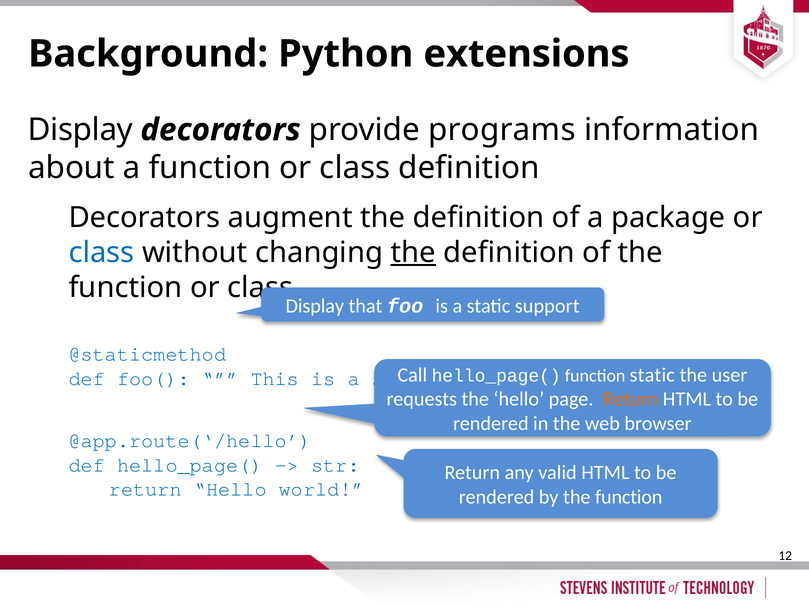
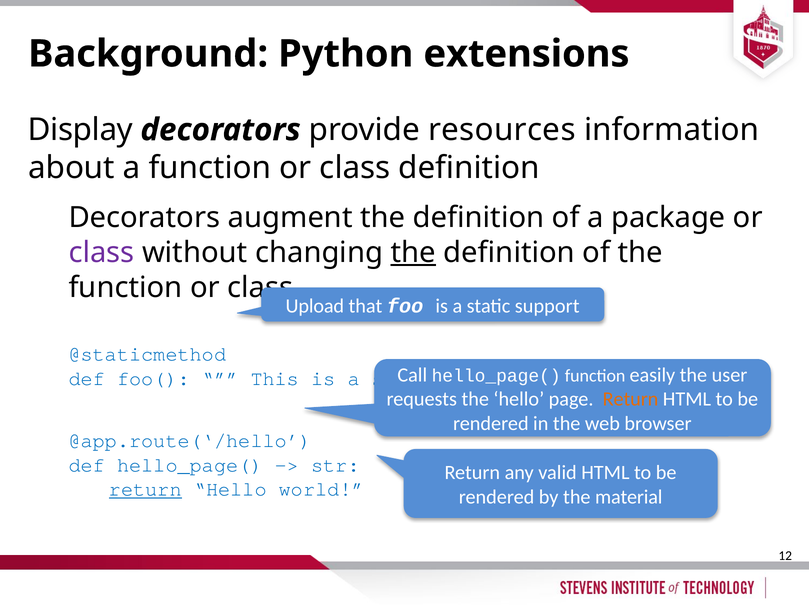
programs: programs -> resources
class at (101, 252) colour: blue -> purple
Display at (315, 306): Display -> Upload
function static: static -> easily
return at (145, 489) underline: none -> present
by the function: function -> material
